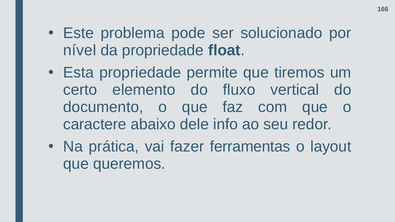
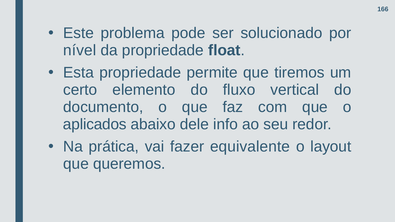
caractere: caractere -> aplicados
ferramentas: ferramentas -> equivalente
